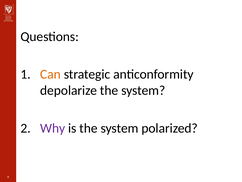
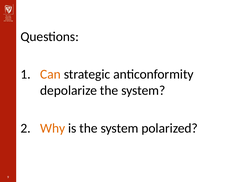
Why colour: purple -> orange
